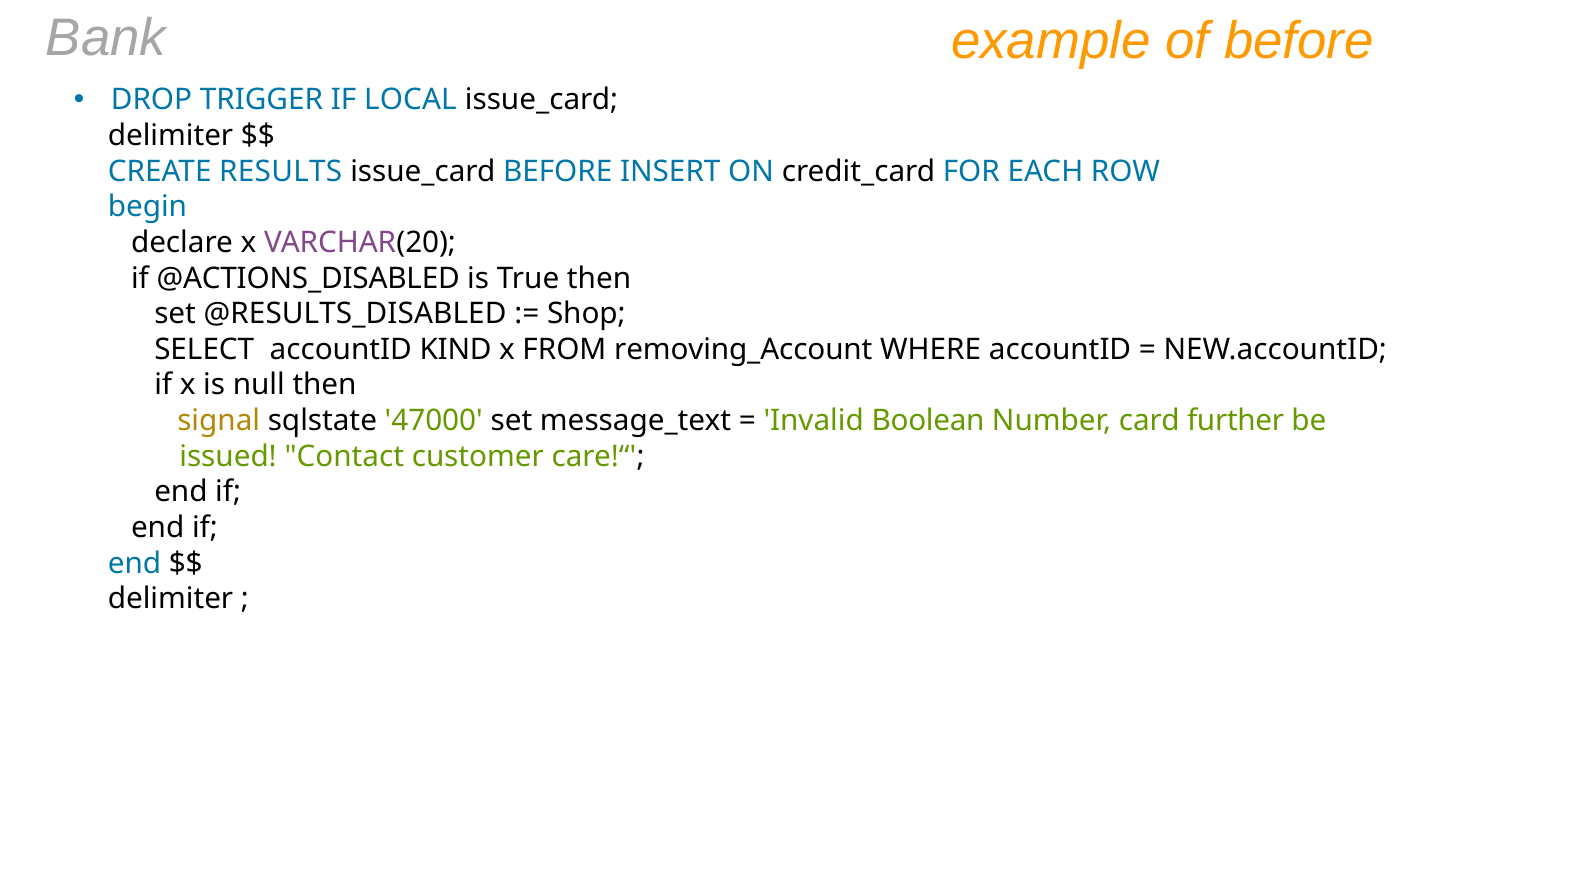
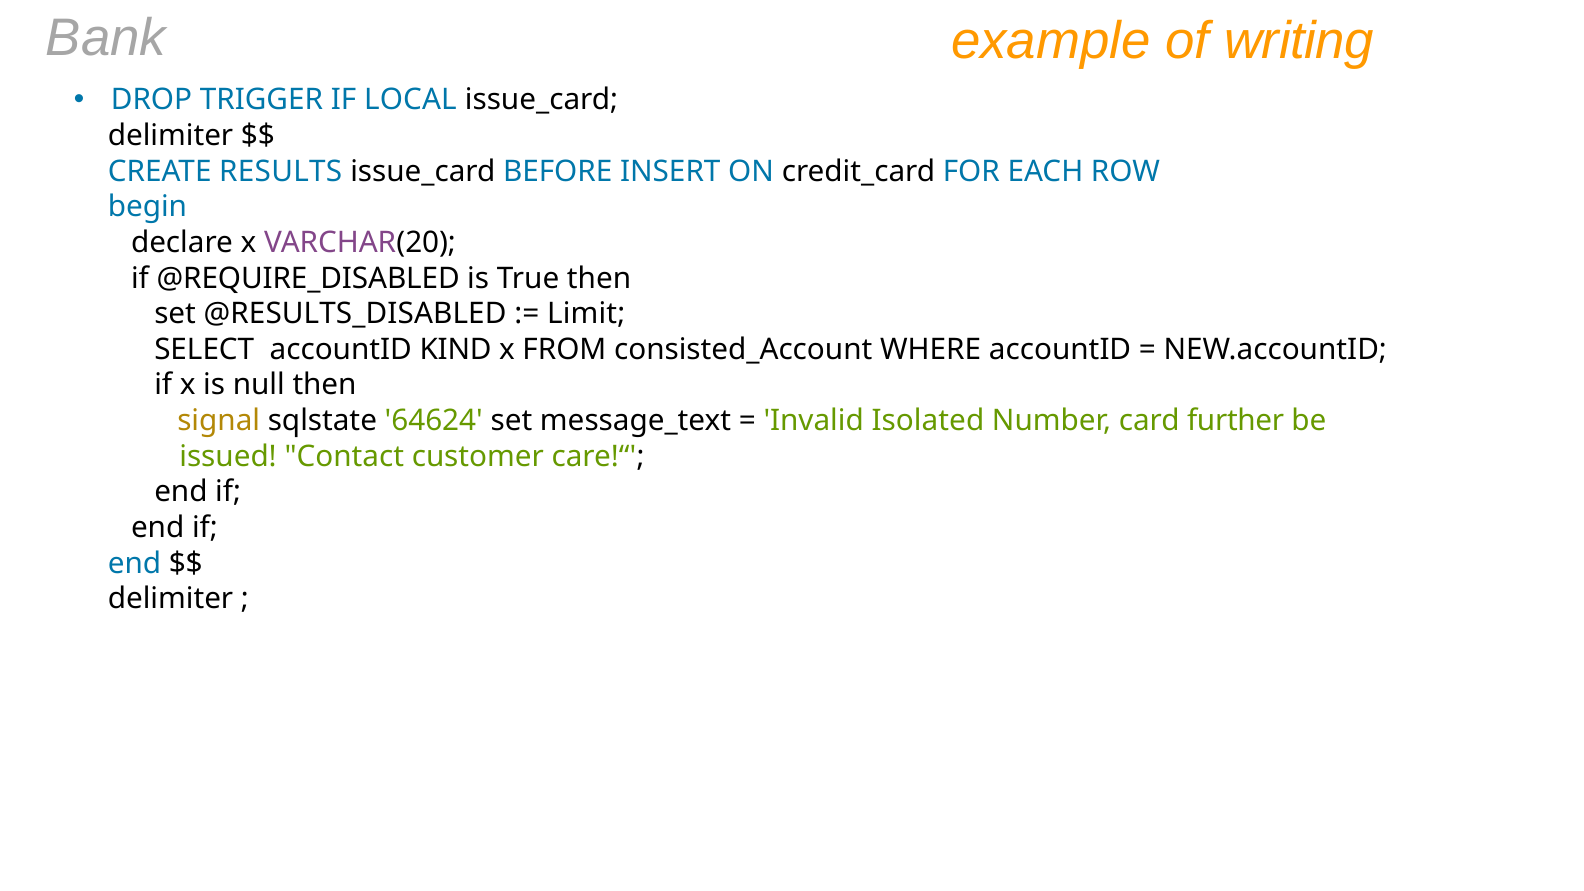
of before: before -> writing
@ACTIONS_DISABLED: @ACTIONS_DISABLED -> @REQUIRE_DISABLED
Shop: Shop -> Limit
removing_Account: removing_Account -> consisted_Account
47000: 47000 -> 64624
Boolean: Boolean -> Isolated
